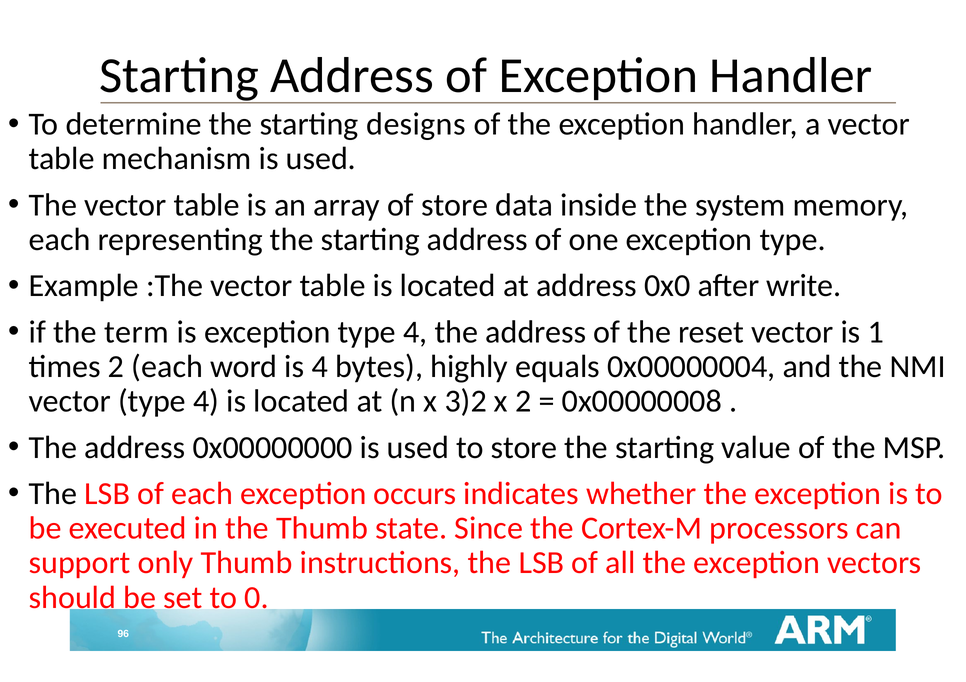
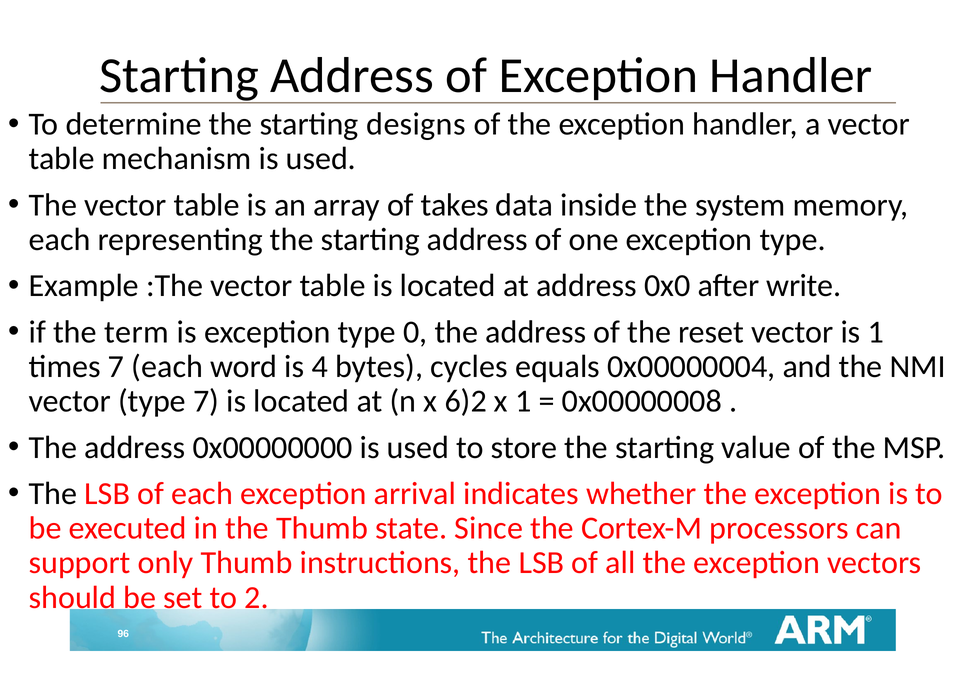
of store: store -> takes
exception type 4: 4 -> 0
times 2: 2 -> 7
highly: highly -> cycles
vector type 4: 4 -> 7
3)2: 3)2 -> 6)2
x 2: 2 -> 1
occurs: occurs -> arrival
0: 0 -> 2
